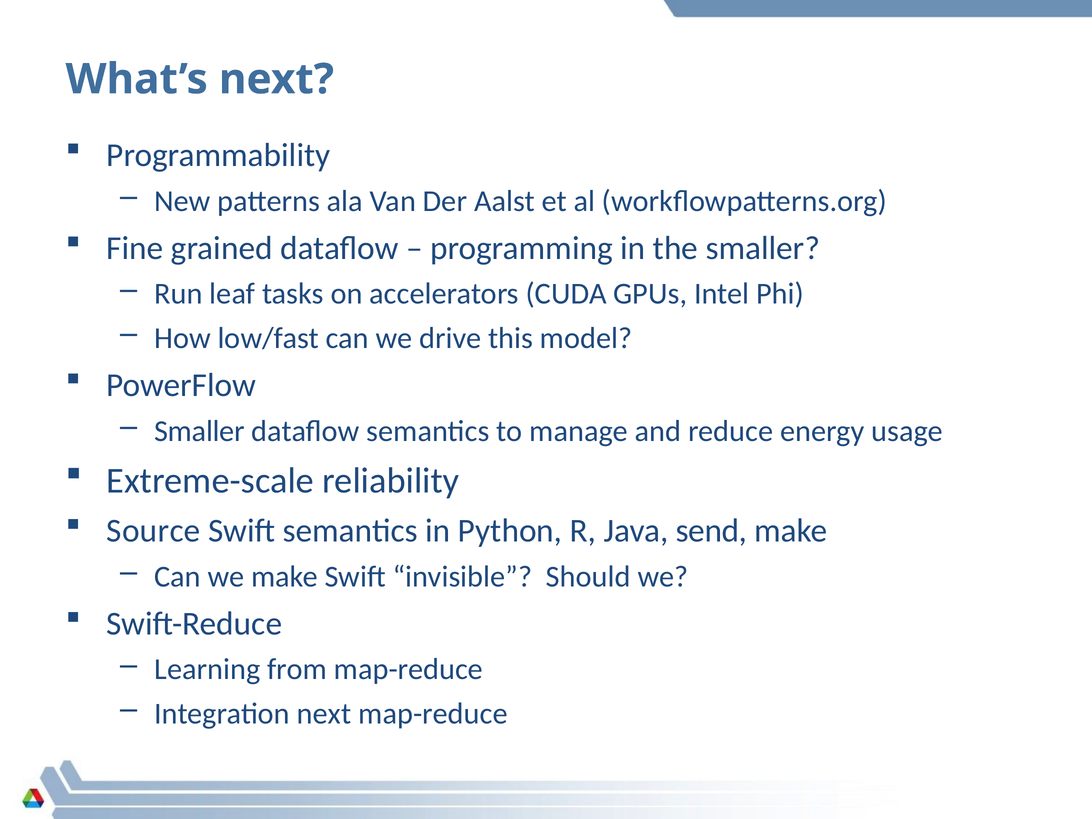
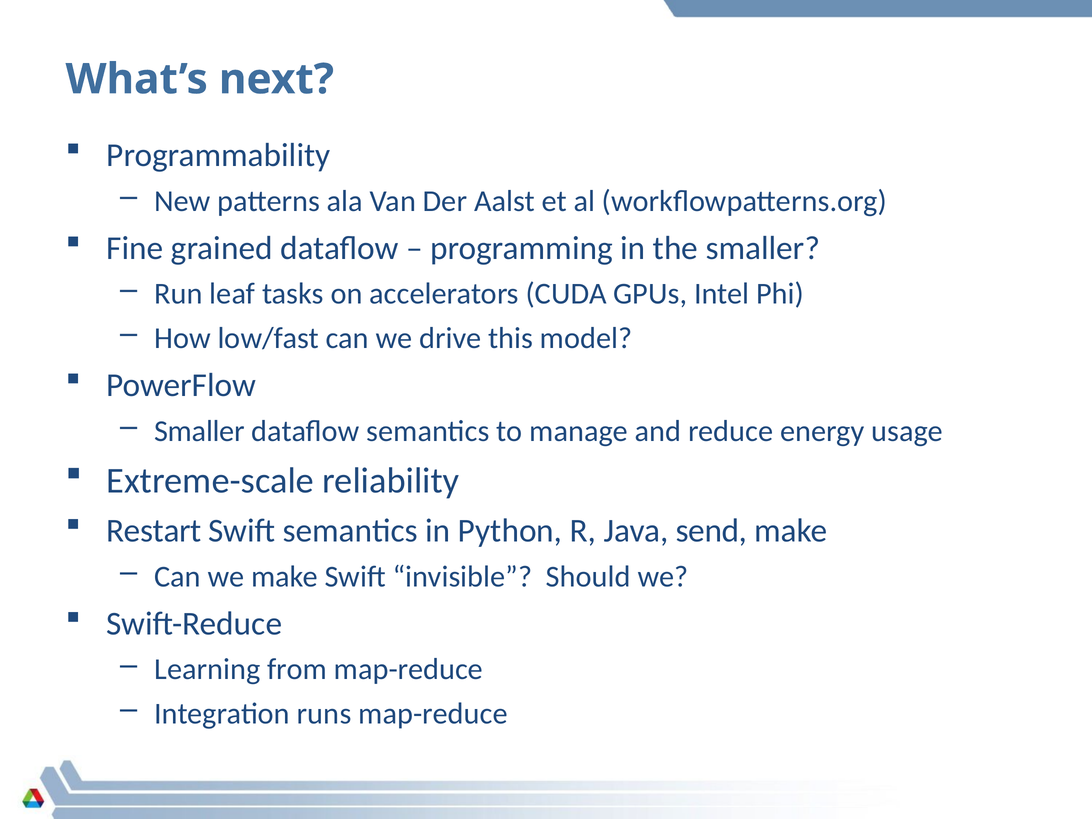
Source: Source -> Restart
Integration next: next -> runs
